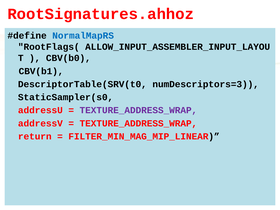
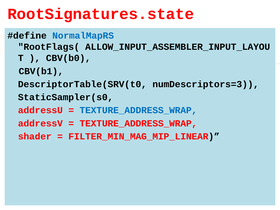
RootSignatures.ahhoz: RootSignatures.ahhoz -> RootSignatures.state
TEXTURE_ADDRESS_WRAP at (138, 110) colour: purple -> blue
return: return -> shader
